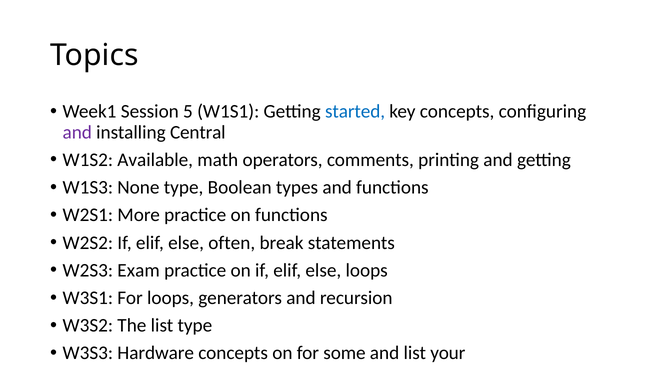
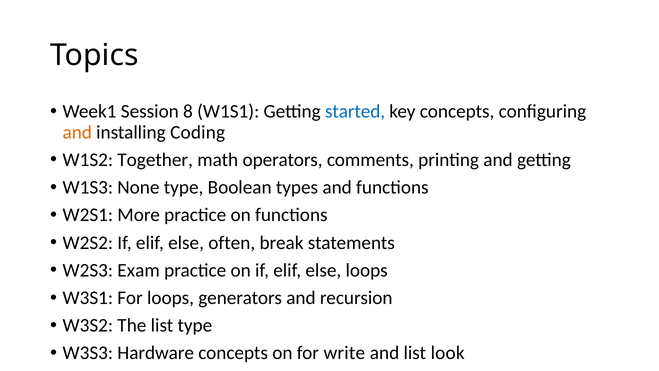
5: 5 -> 8
and at (77, 132) colour: purple -> orange
Central: Central -> Coding
Available: Available -> Together
some: some -> write
your: your -> look
